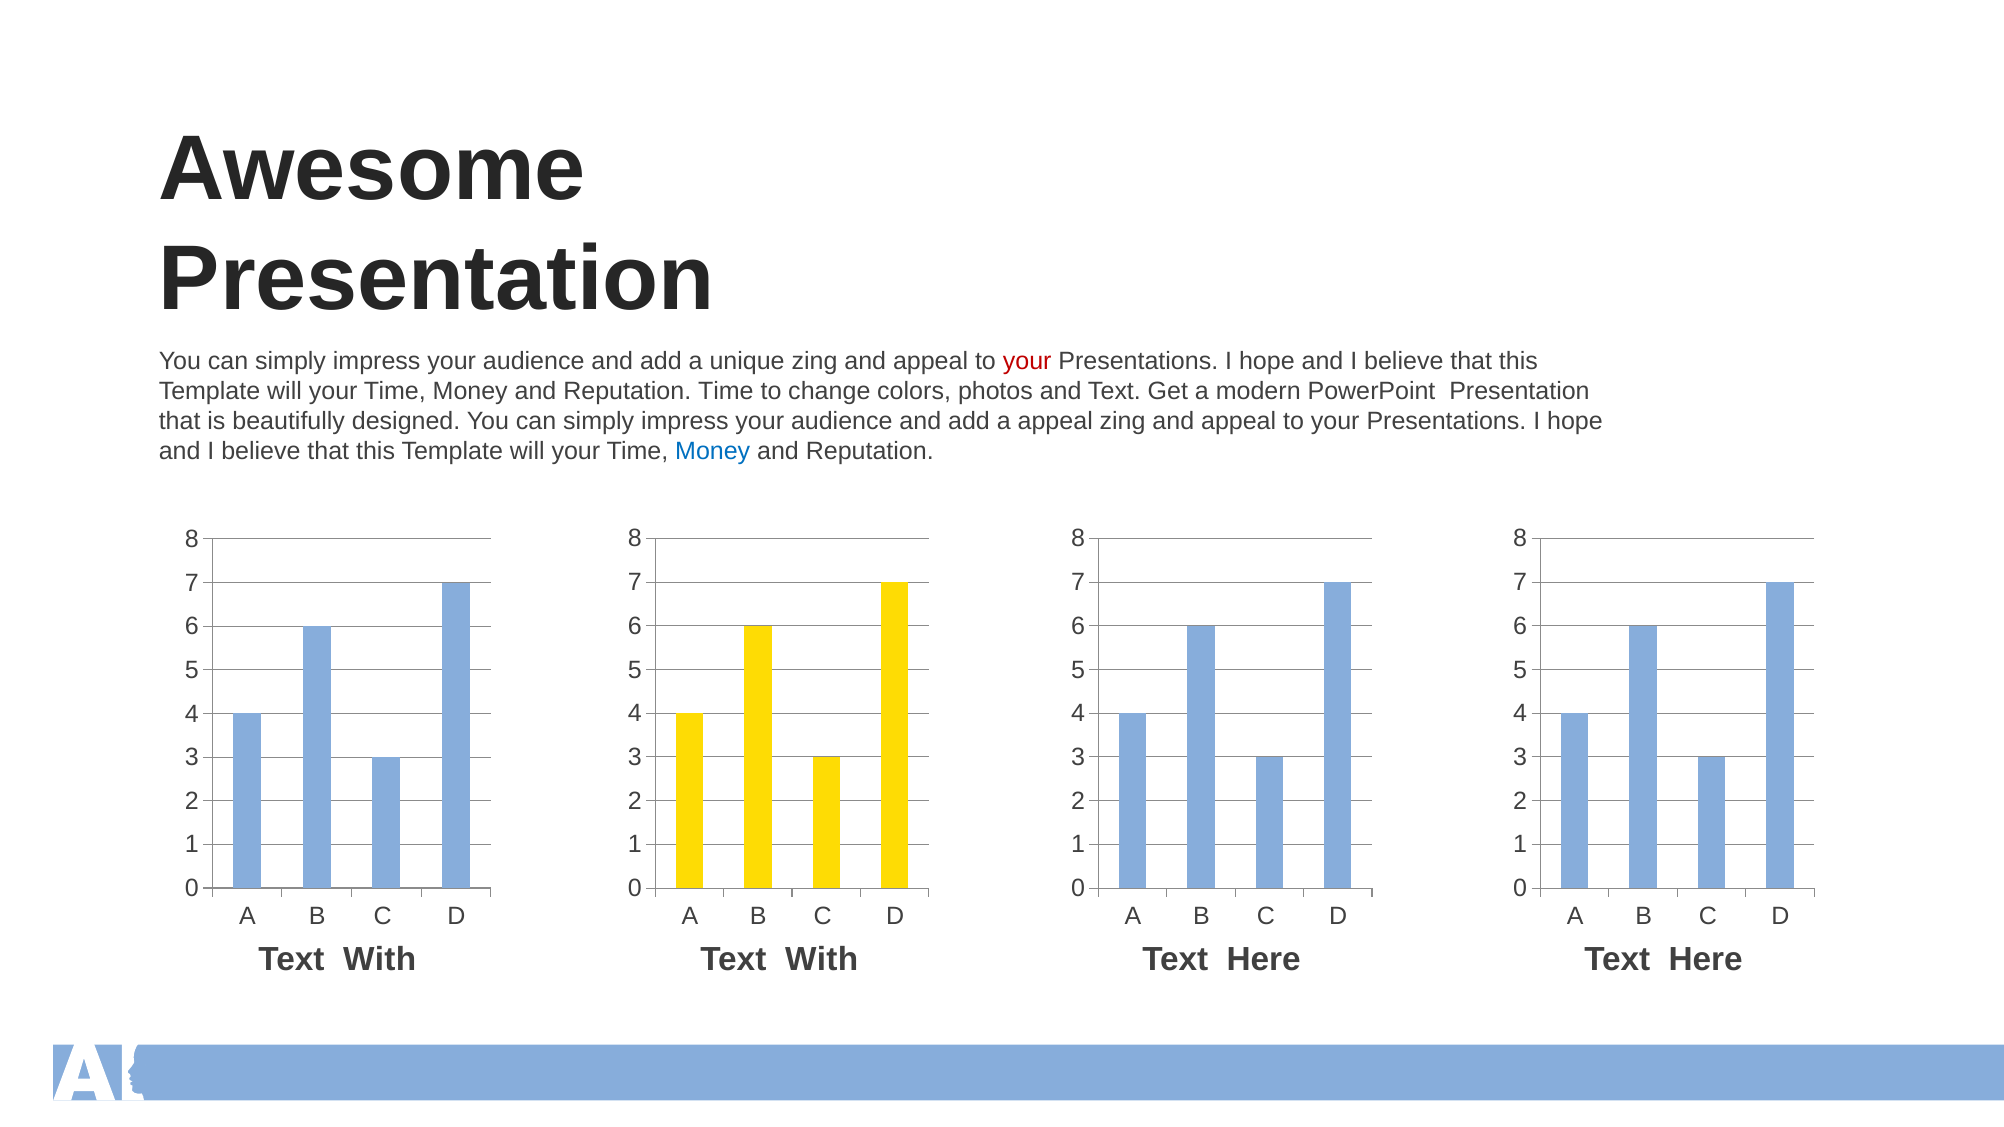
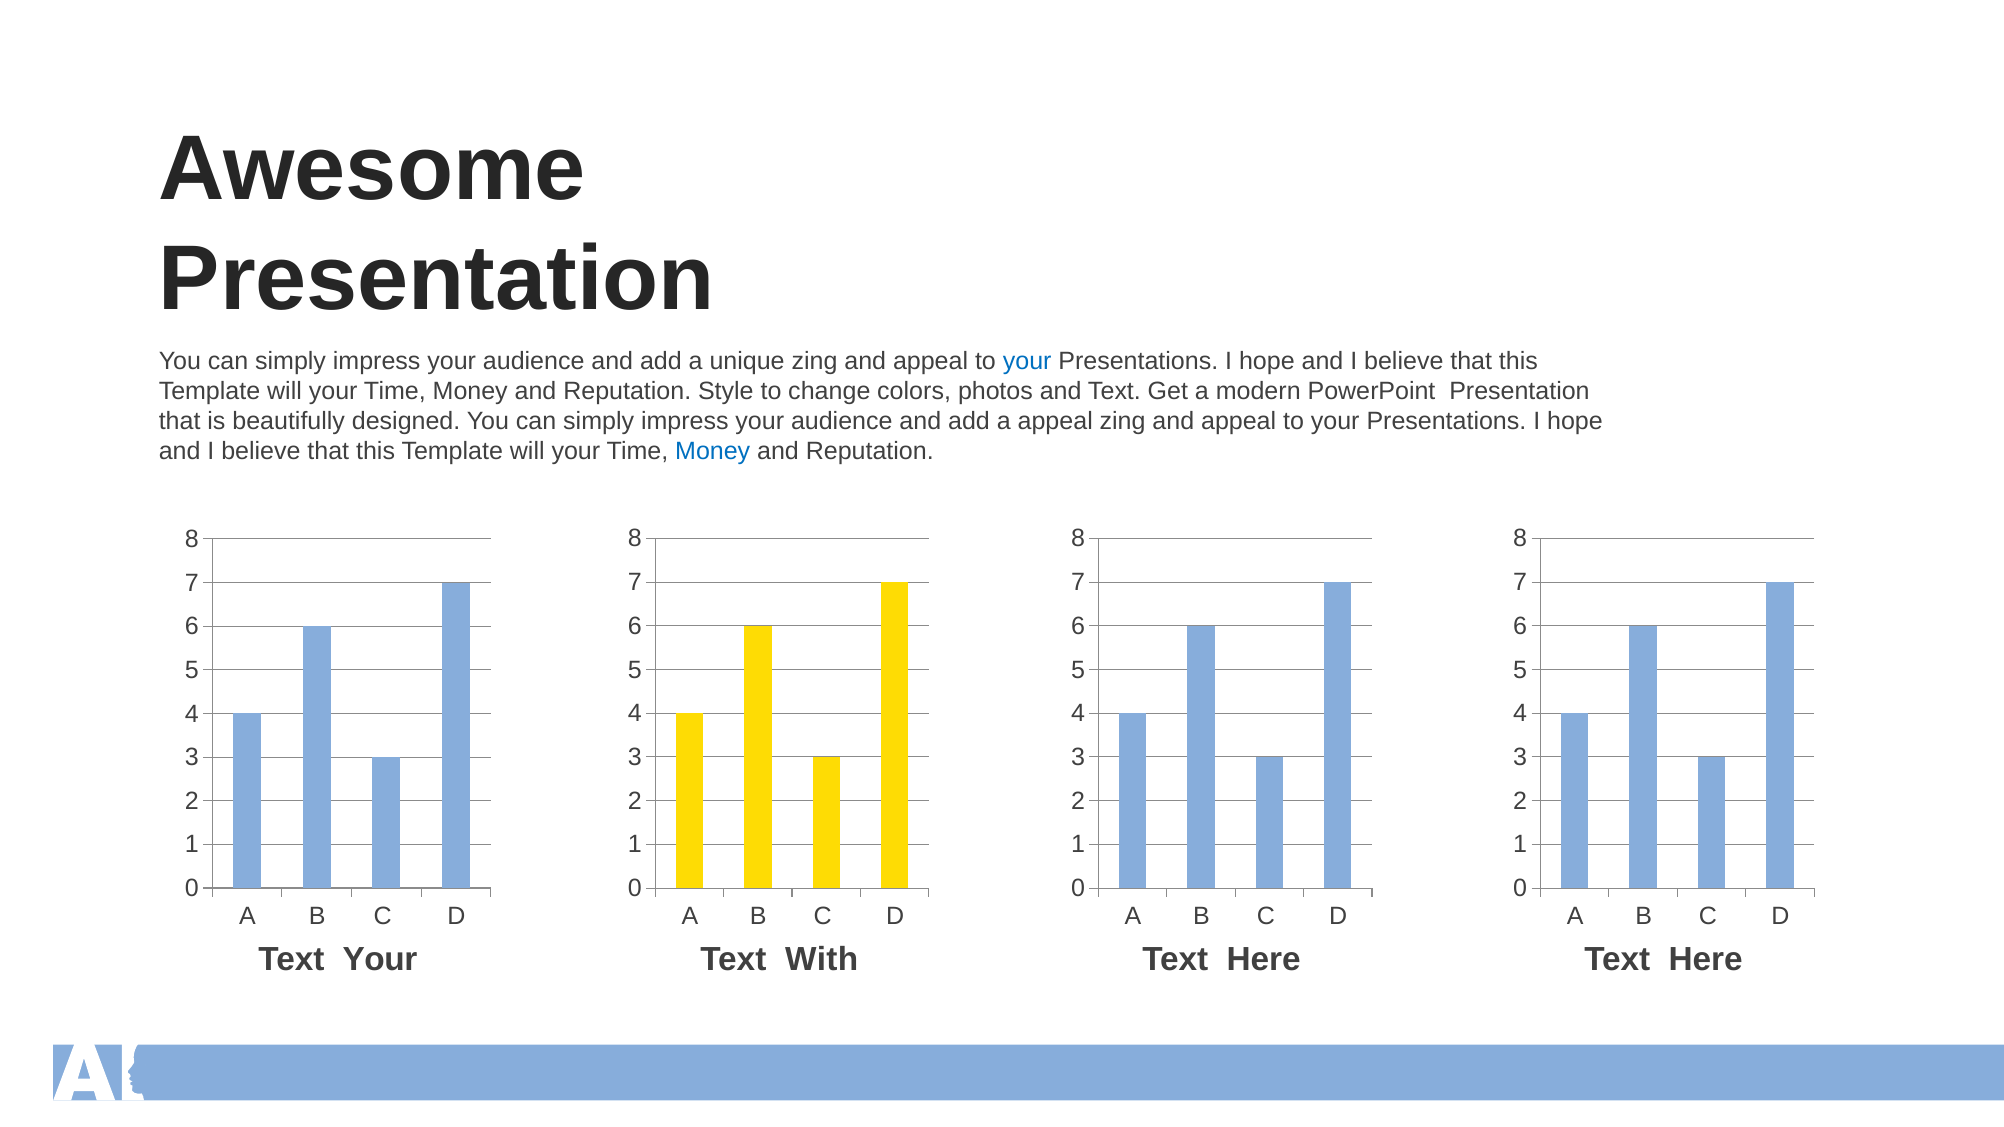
your at (1027, 361) colour: red -> blue
Reputation Time: Time -> Style
With at (380, 960): With -> Your
